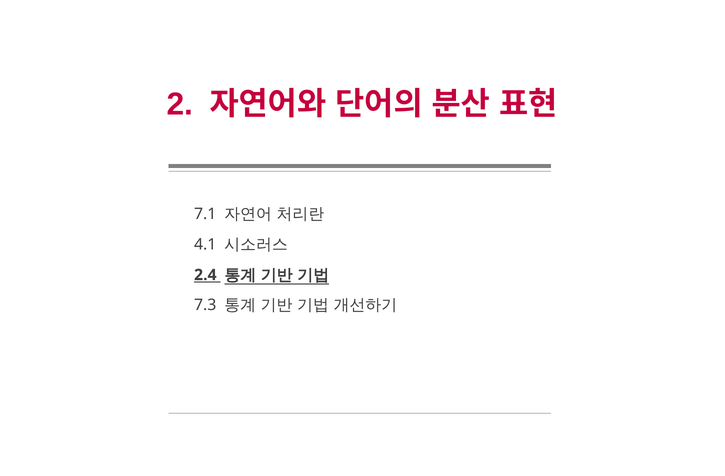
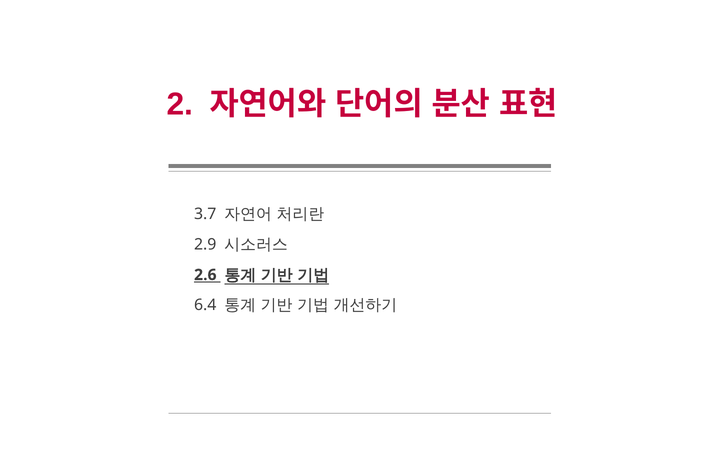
7.1: 7.1 -> 3.7
4.1: 4.1 -> 2.9
2.4: 2.4 -> 2.6
7.3: 7.3 -> 6.4
